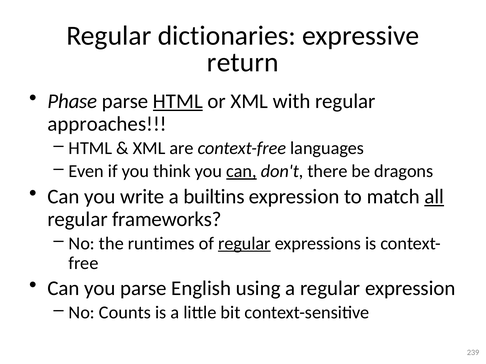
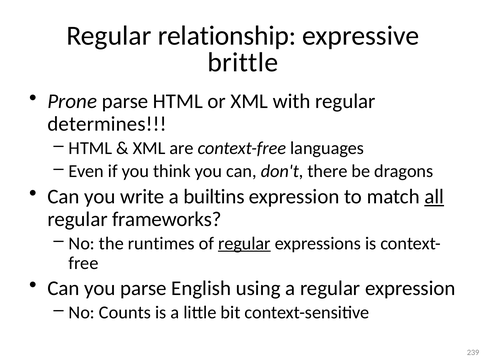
dictionaries: dictionaries -> relationship
return: return -> brittle
Phase: Phase -> Prone
HTML at (178, 102) underline: present -> none
approaches: approaches -> determines
can at (241, 171) underline: present -> none
